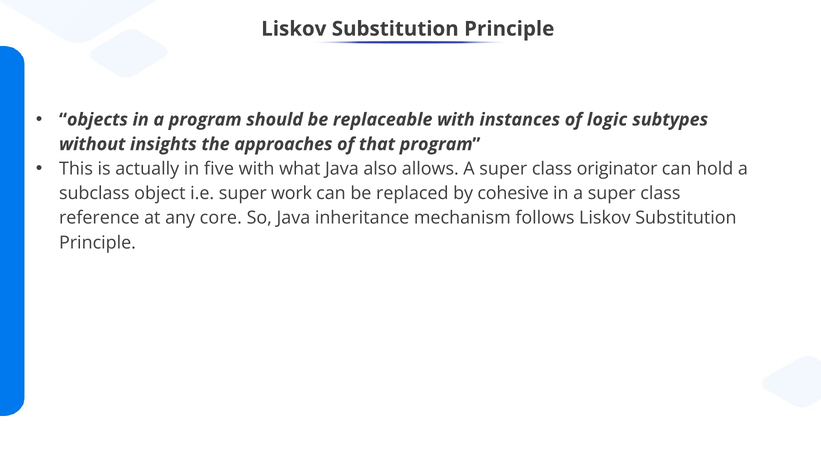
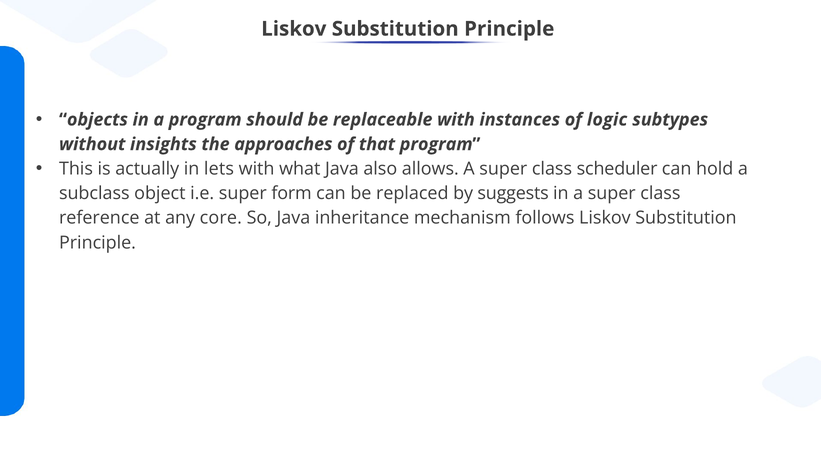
five: five -> lets
originator: originator -> scheduler
work: work -> form
cohesive: cohesive -> suggests
